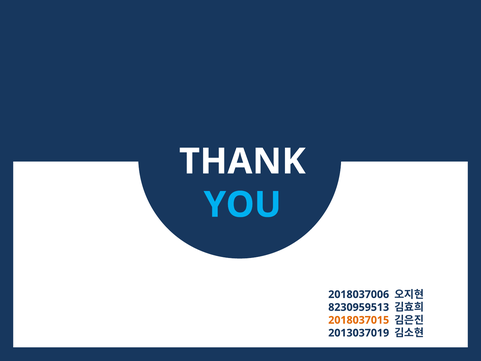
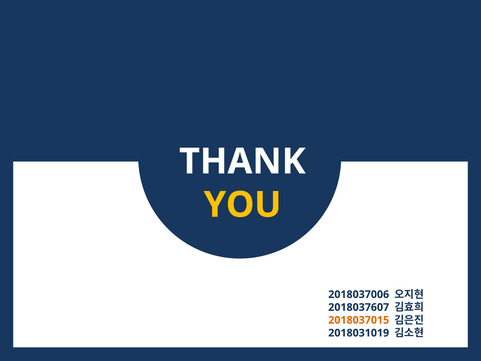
YOU colour: light blue -> yellow
8230959513: 8230959513 -> 2018037607
2013037019: 2013037019 -> 2018031019
